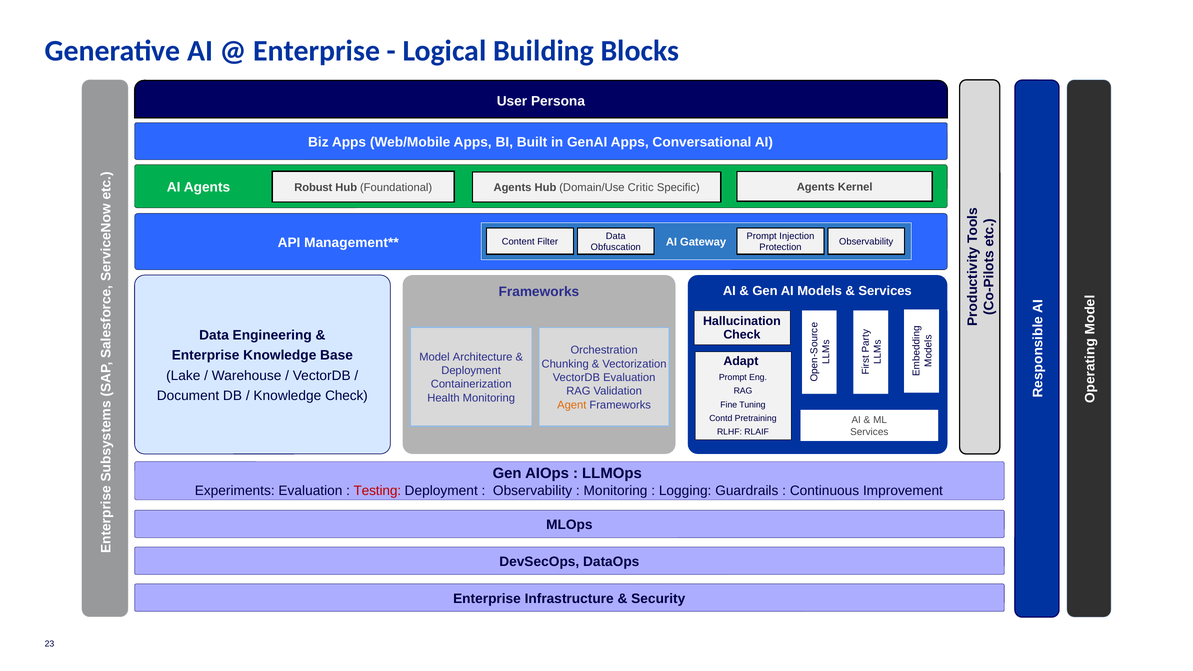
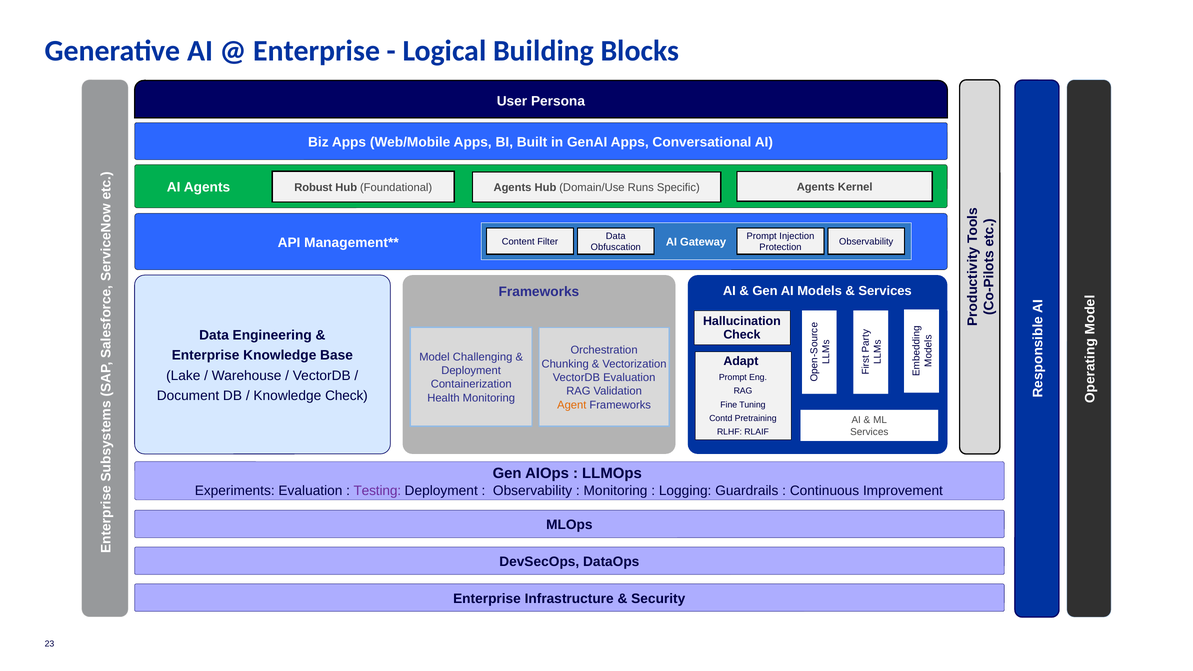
Critic: Critic -> Runs
Architecture: Architecture -> Challenging
Testing colour: red -> purple
